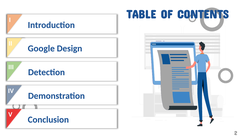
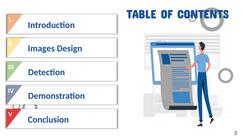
Google: Google -> Images
